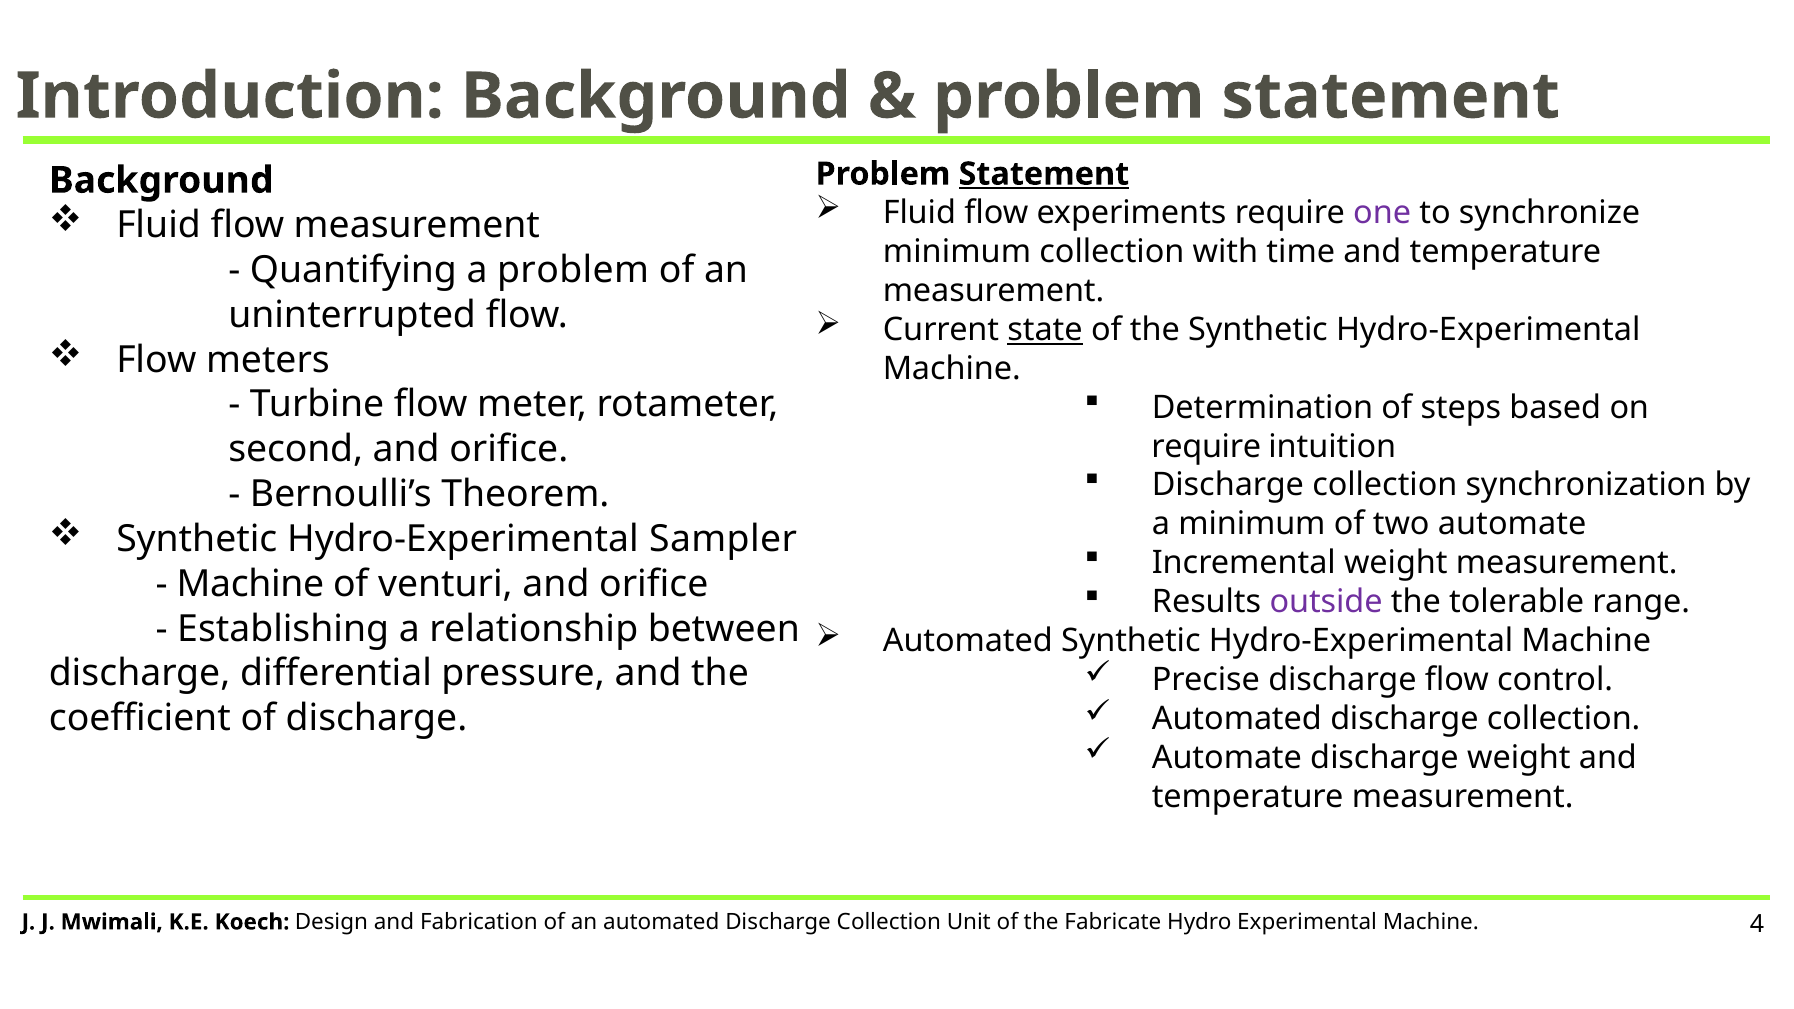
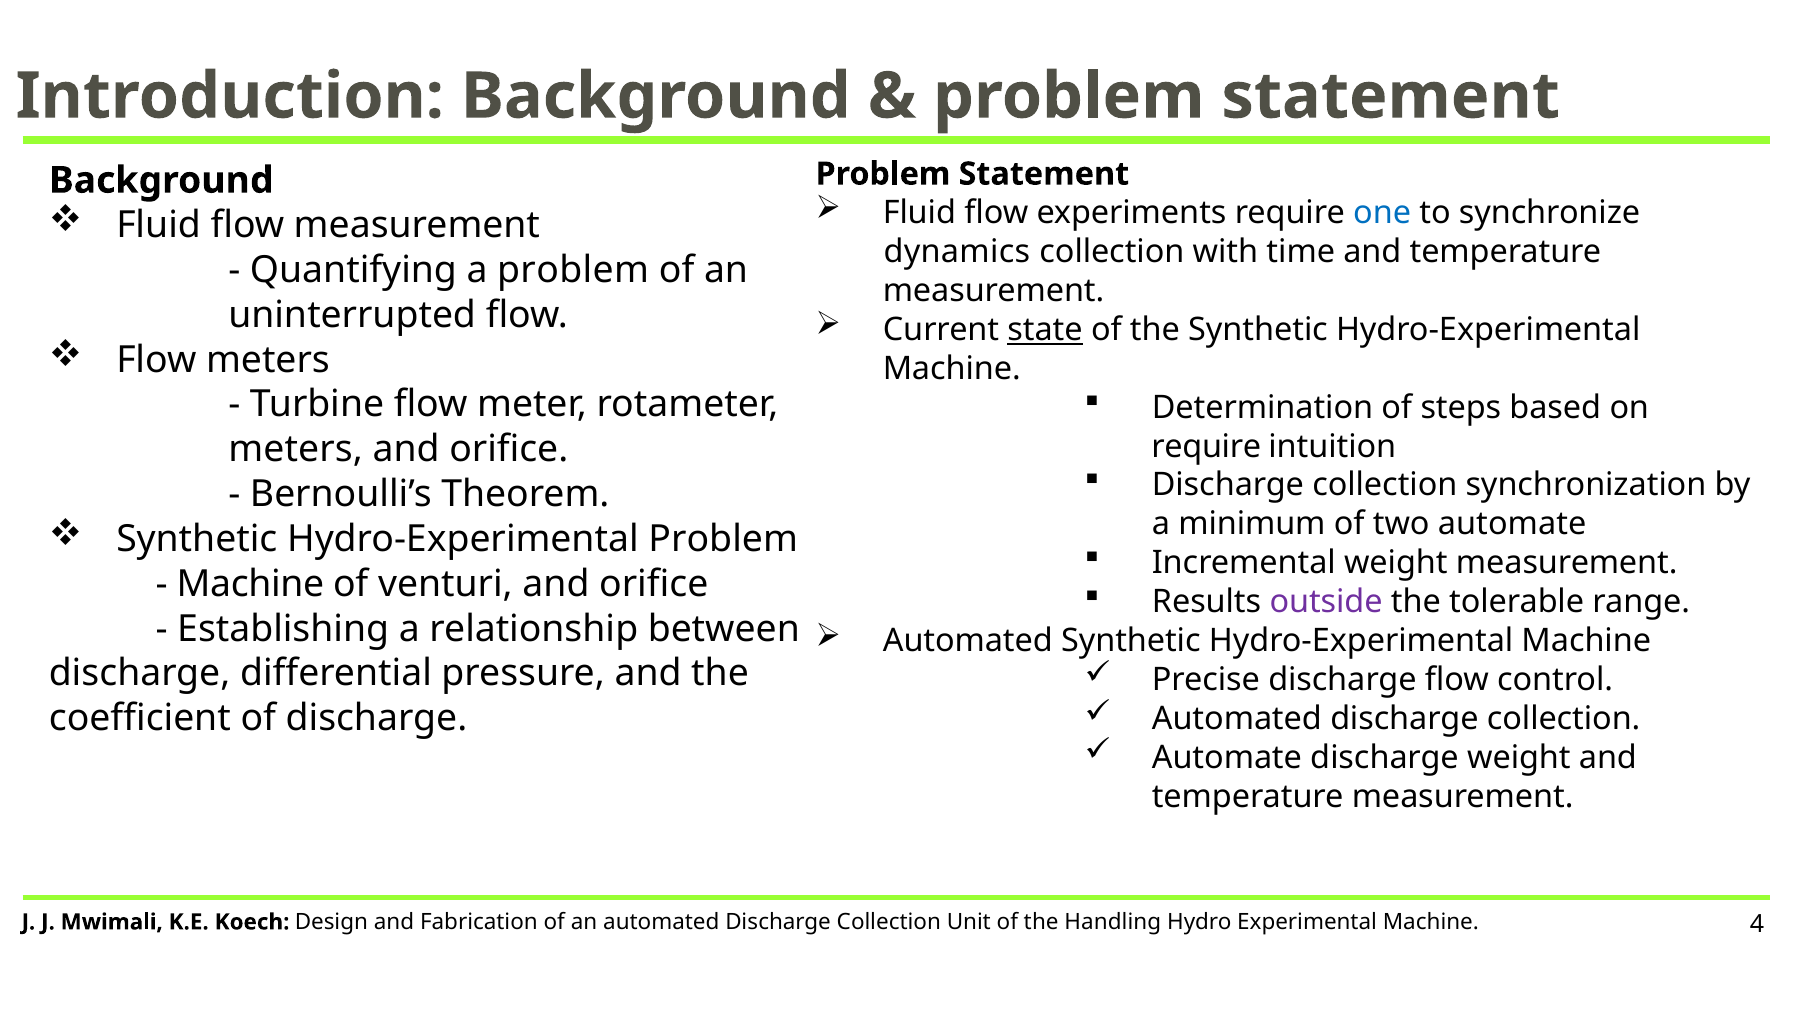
Statement at (1044, 174) underline: present -> none
one colour: purple -> blue
minimum at (957, 252): minimum -> dynamics
second at (296, 450): second -> meters
Hydro-Experimental Sampler: Sampler -> Problem
Fabricate: Fabricate -> Handling
